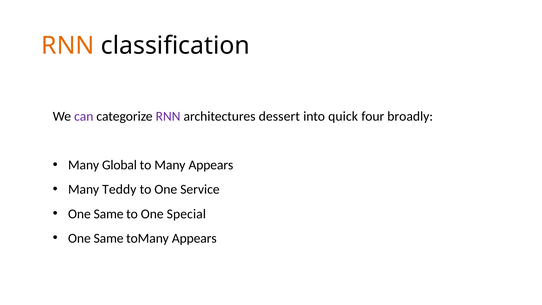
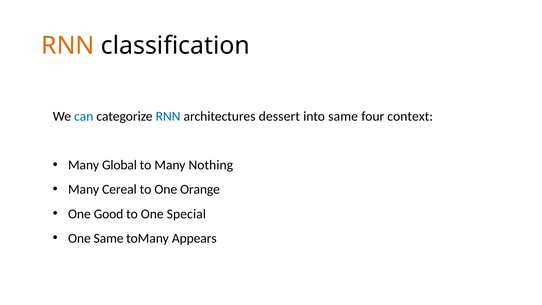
can colour: purple -> blue
RNN at (168, 116) colour: purple -> blue
into quick: quick -> same
broadly: broadly -> context
Many Appears: Appears -> Nothing
Teddy: Teddy -> Cereal
Service: Service -> Orange
Same at (109, 214): Same -> Good
